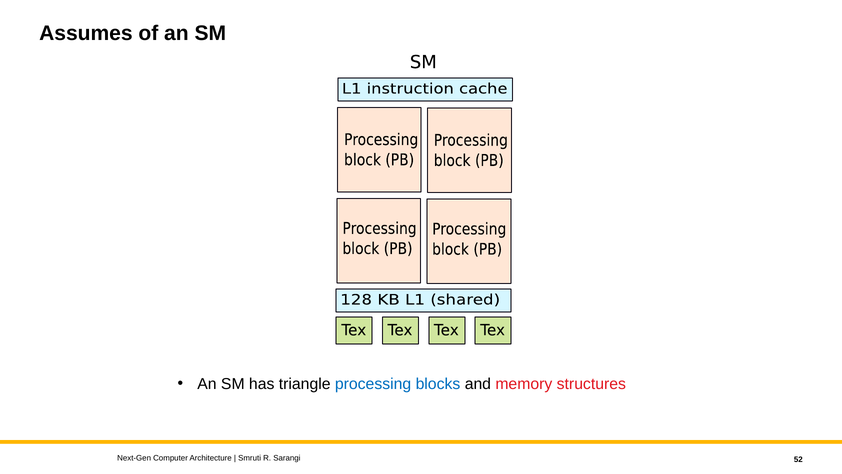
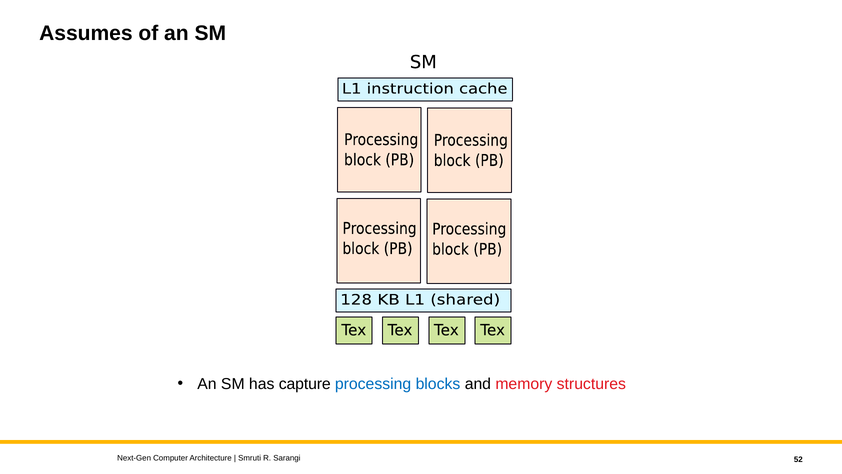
triangle: triangle -> capture
